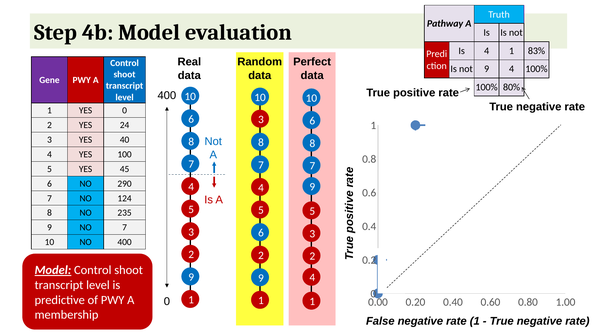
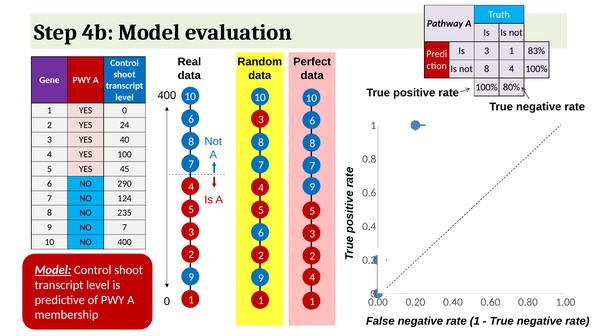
Is 4: 4 -> 3
not 9: 9 -> 8
